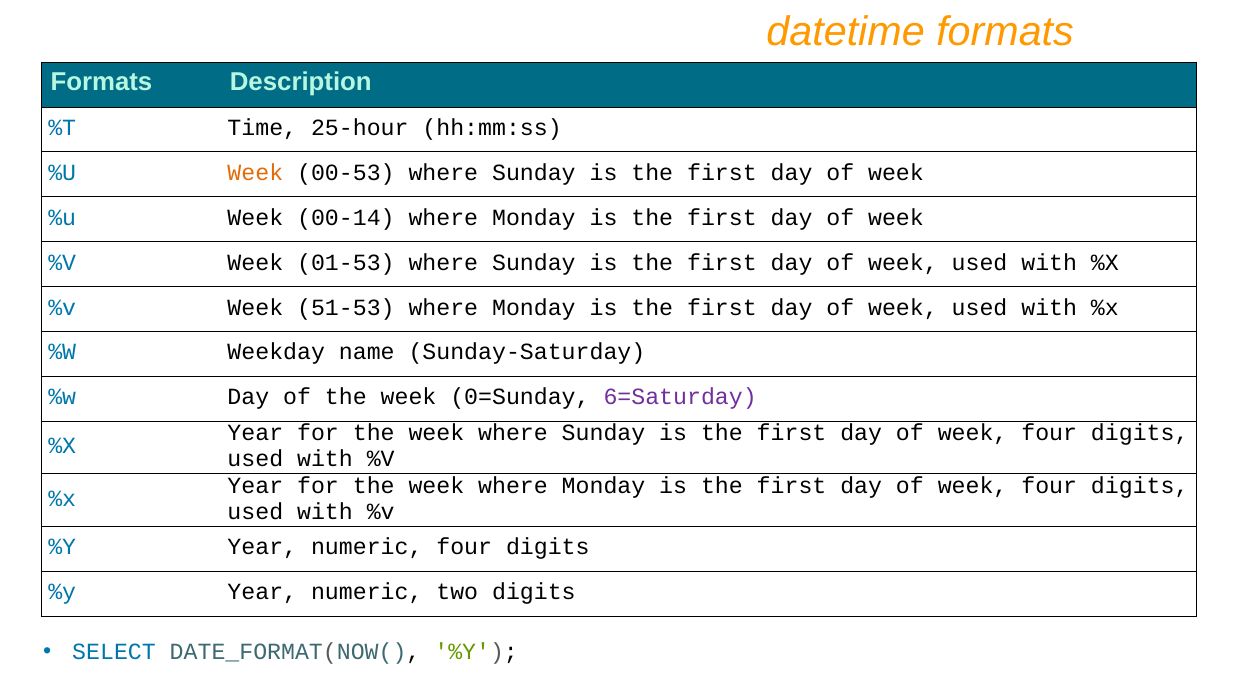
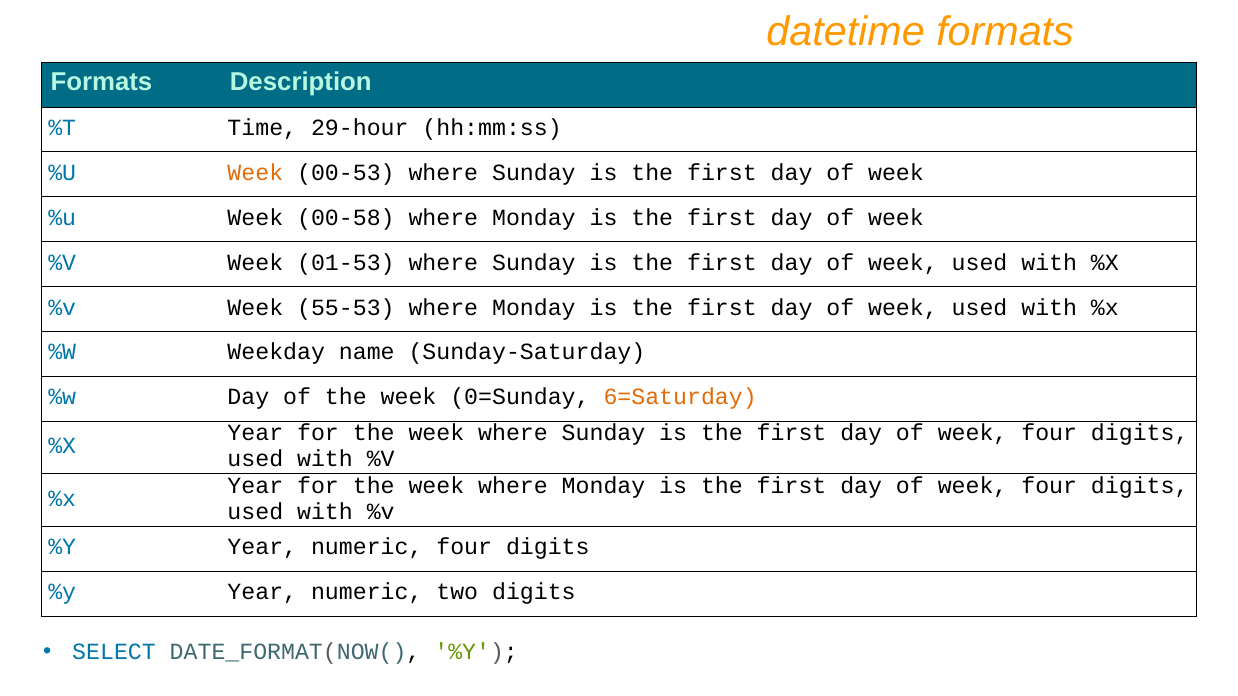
25-hour: 25-hour -> 29-hour
00-14: 00-14 -> 00-58
51-53: 51-53 -> 55-53
6=Saturday colour: purple -> orange
